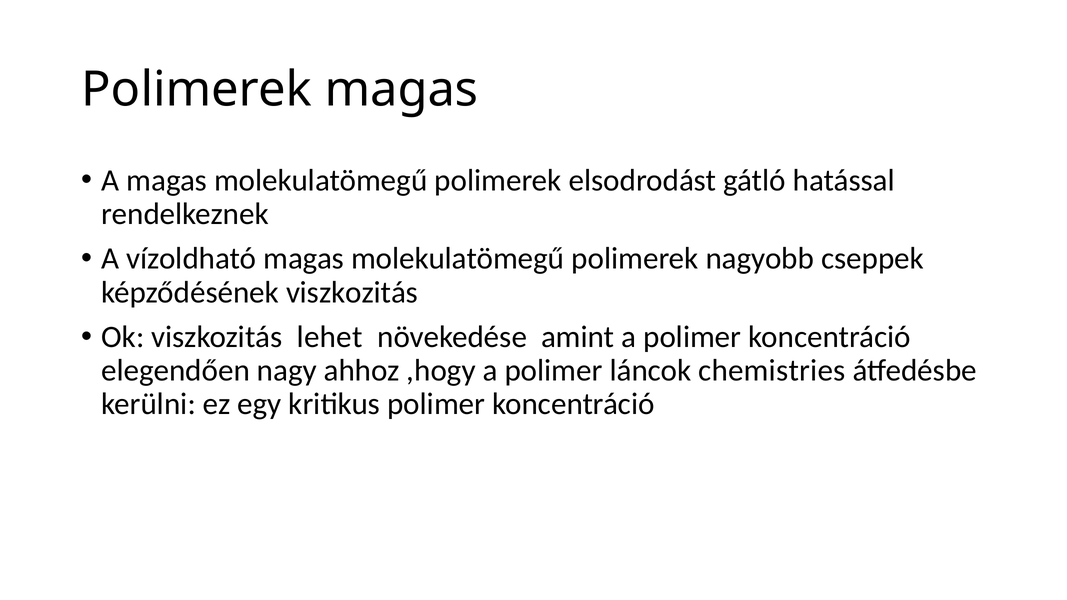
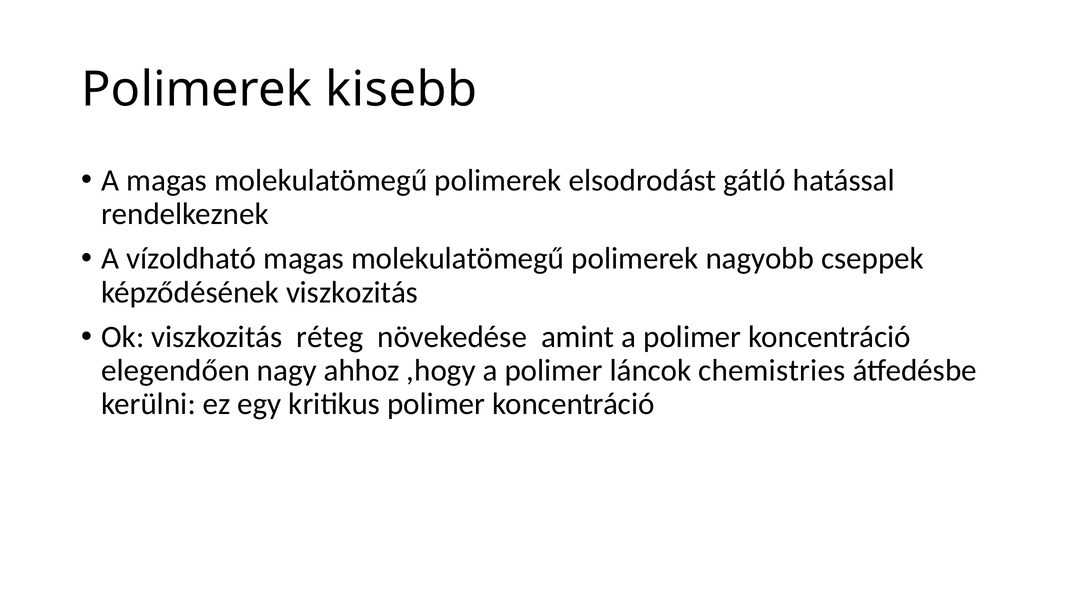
Polimerek magas: magas -> kisebb
lehet: lehet -> réteg
